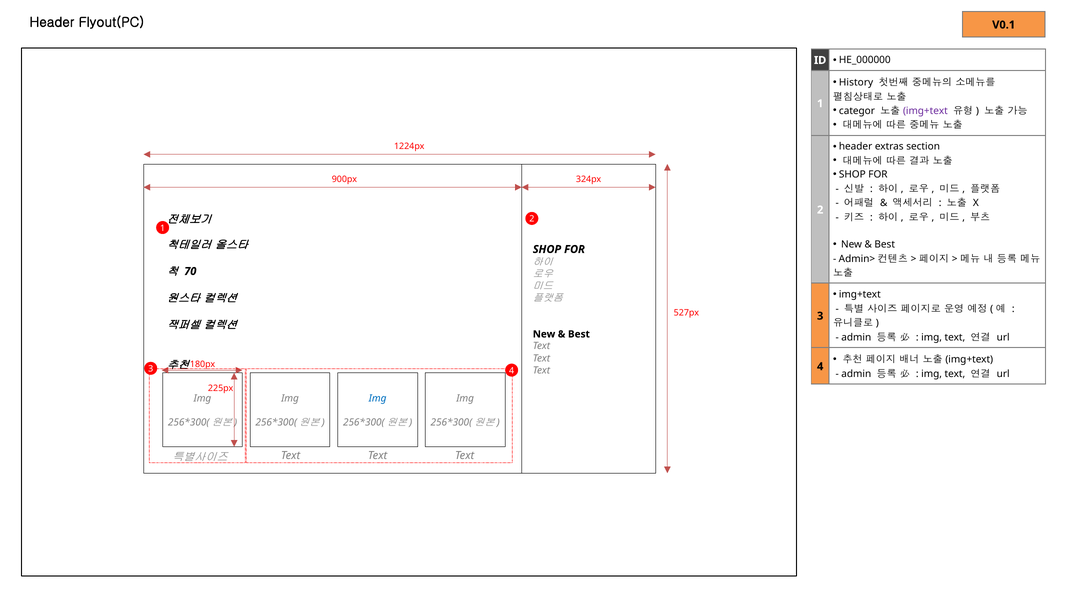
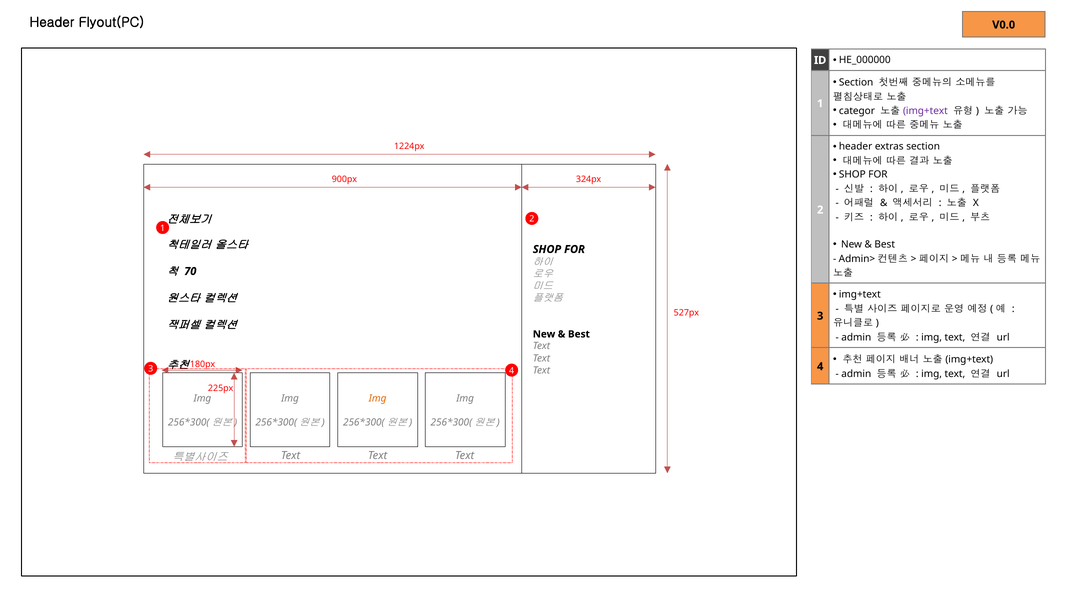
V0.1: V0.1 -> V0.0
History at (856, 83): History -> Section
Img at (378, 398) colour: blue -> orange
